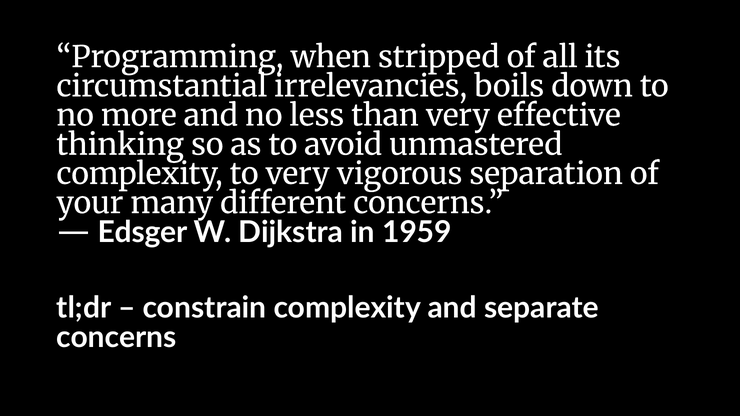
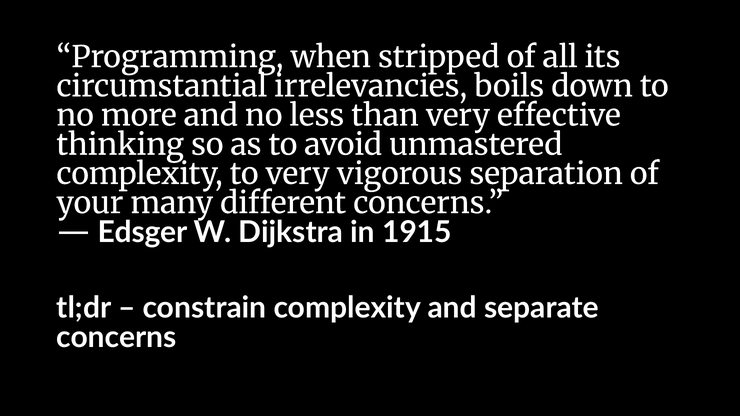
1959: 1959 -> 1915
